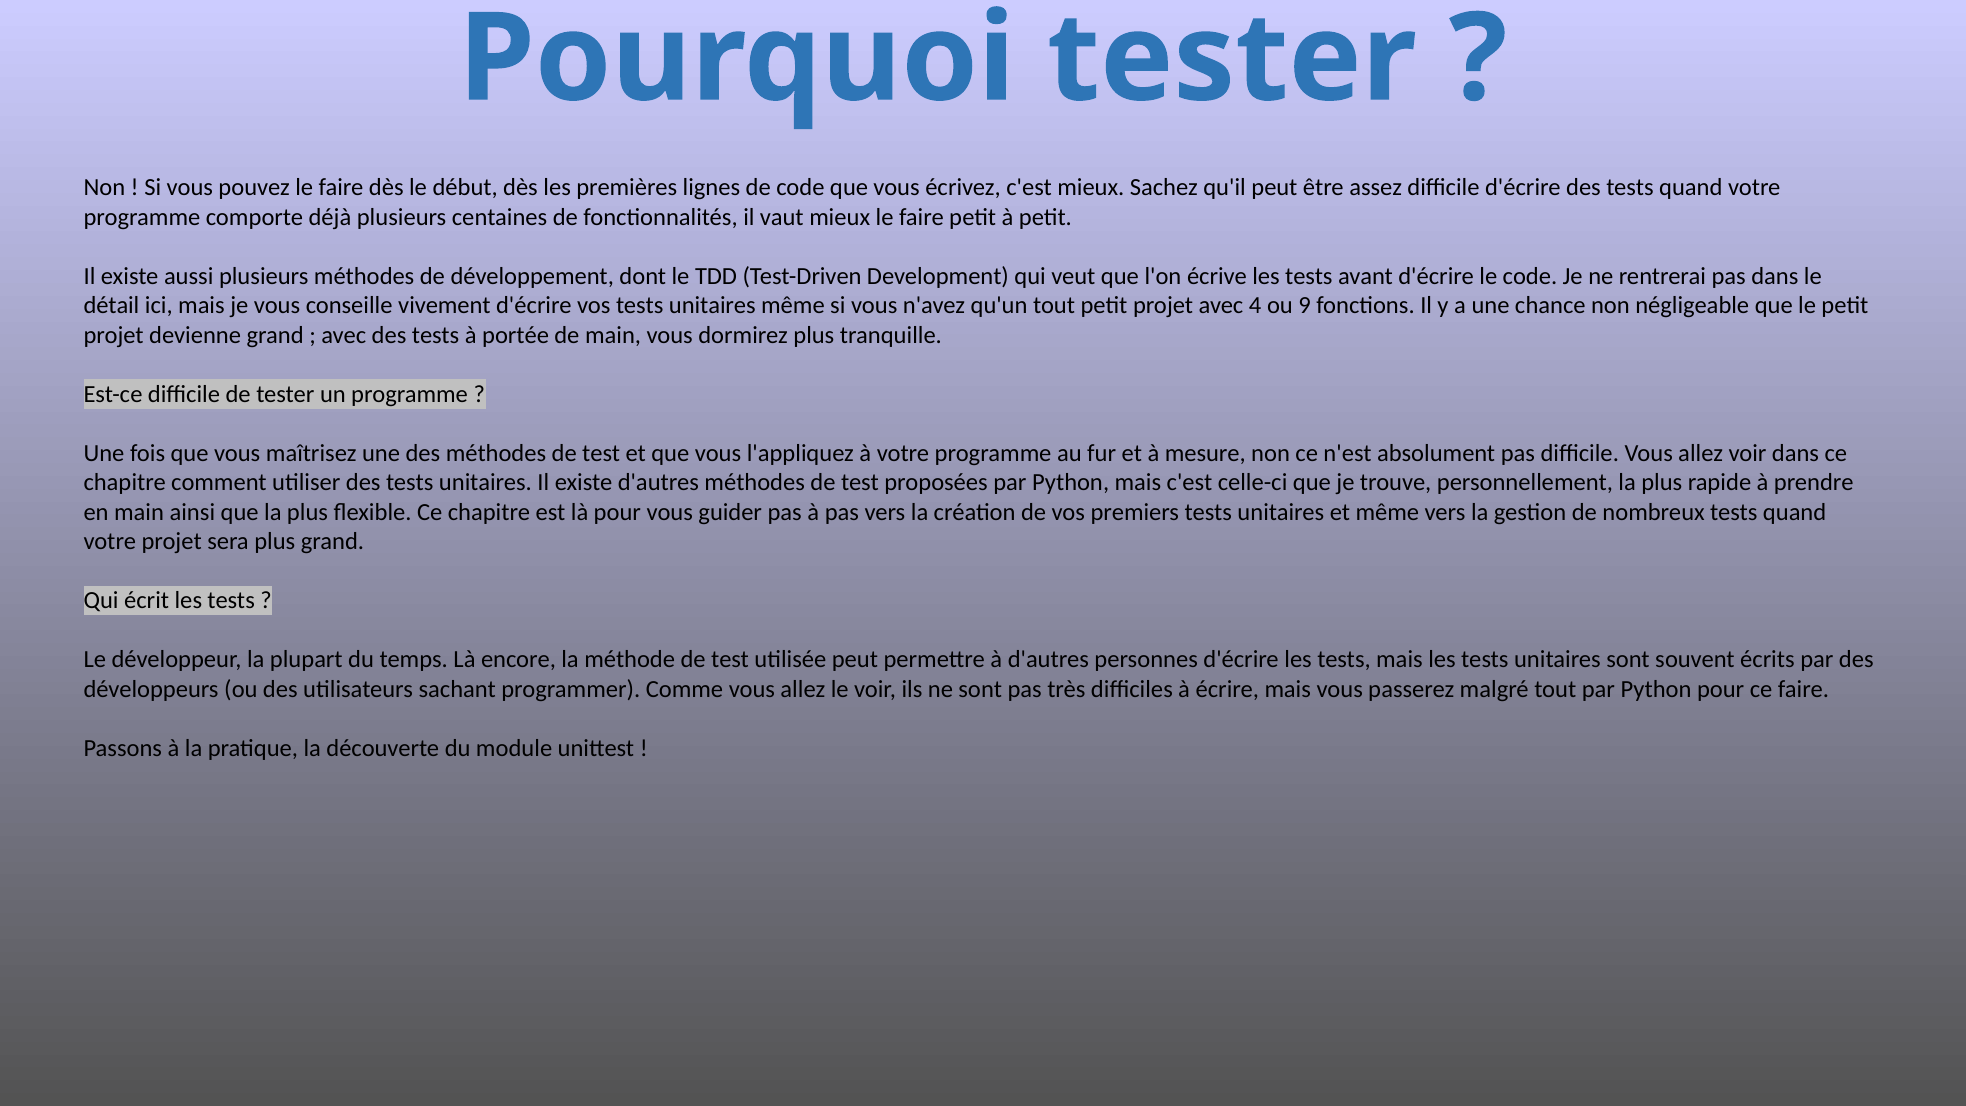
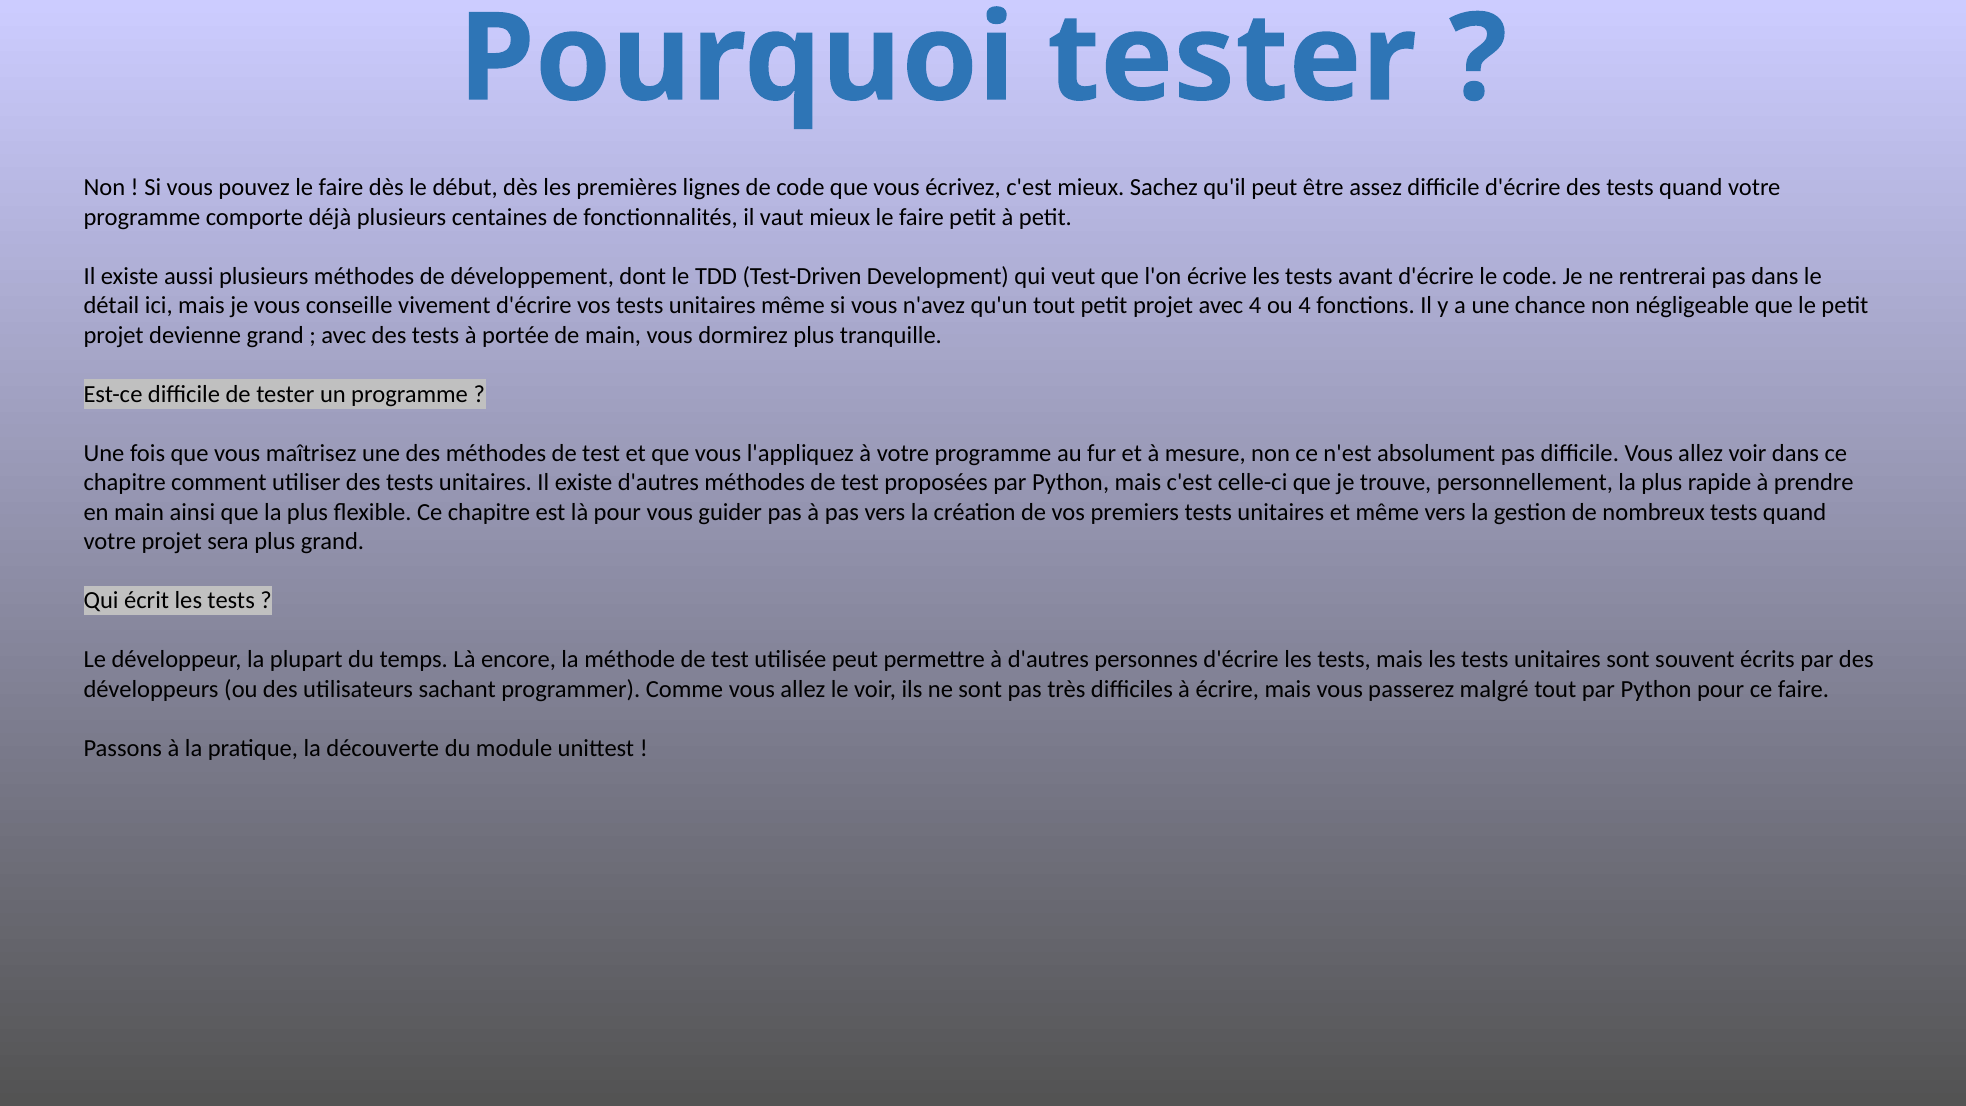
ou 9: 9 -> 4
